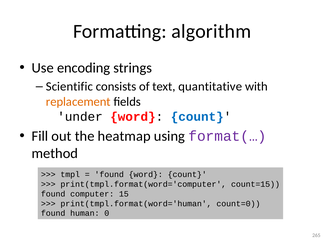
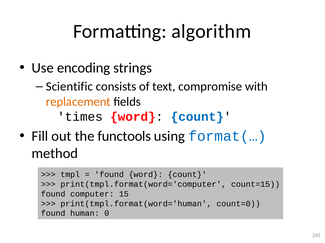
quantitative: quantitative -> compromise
under: under -> times
heatmap: heatmap -> functools
format(… colour: purple -> blue
